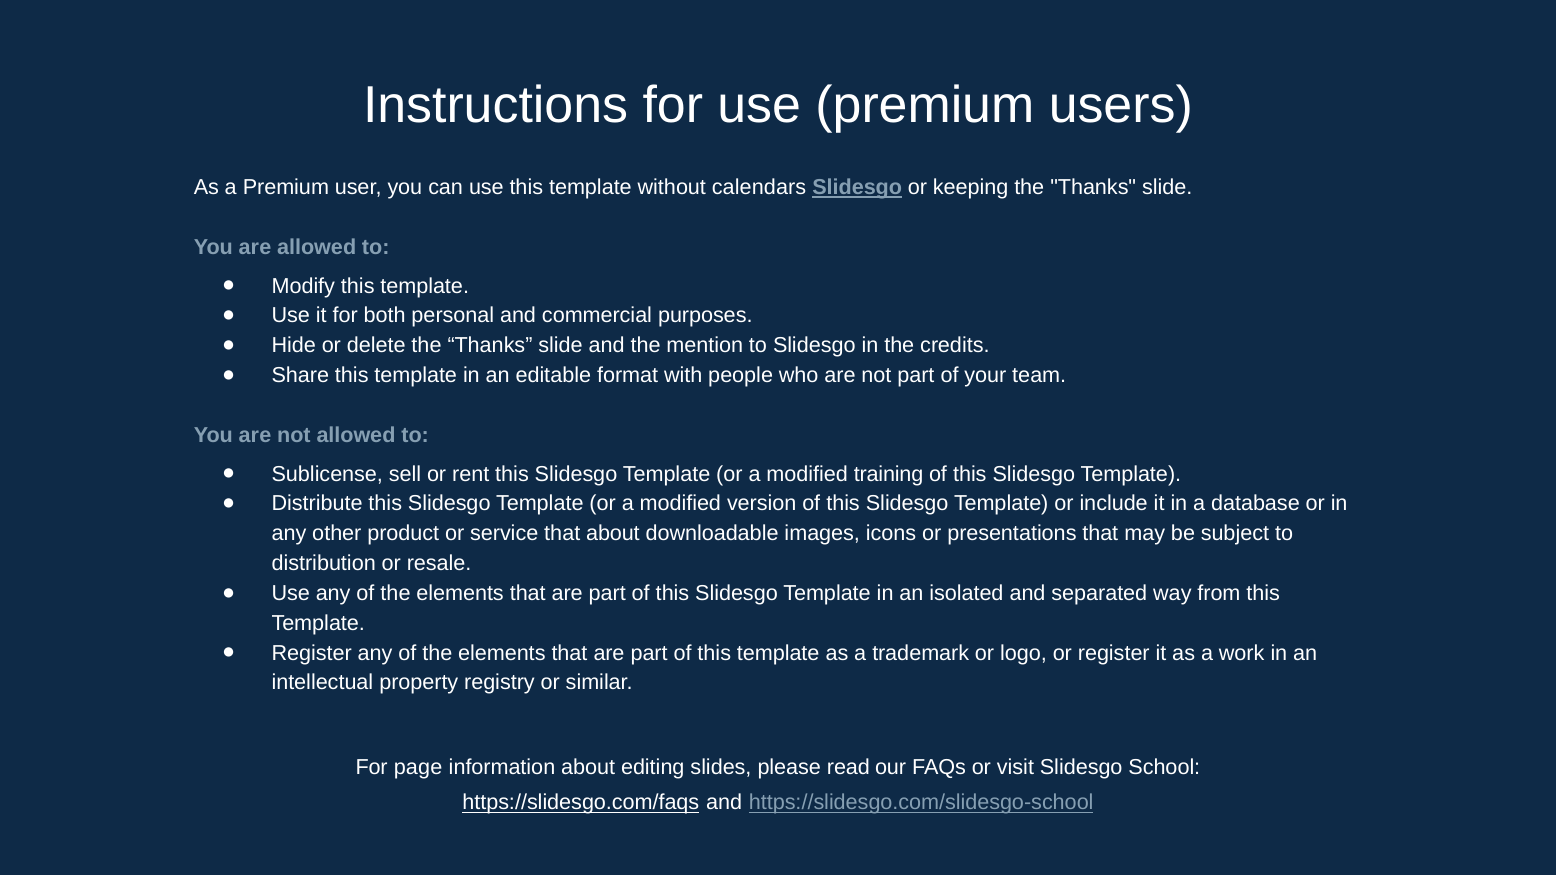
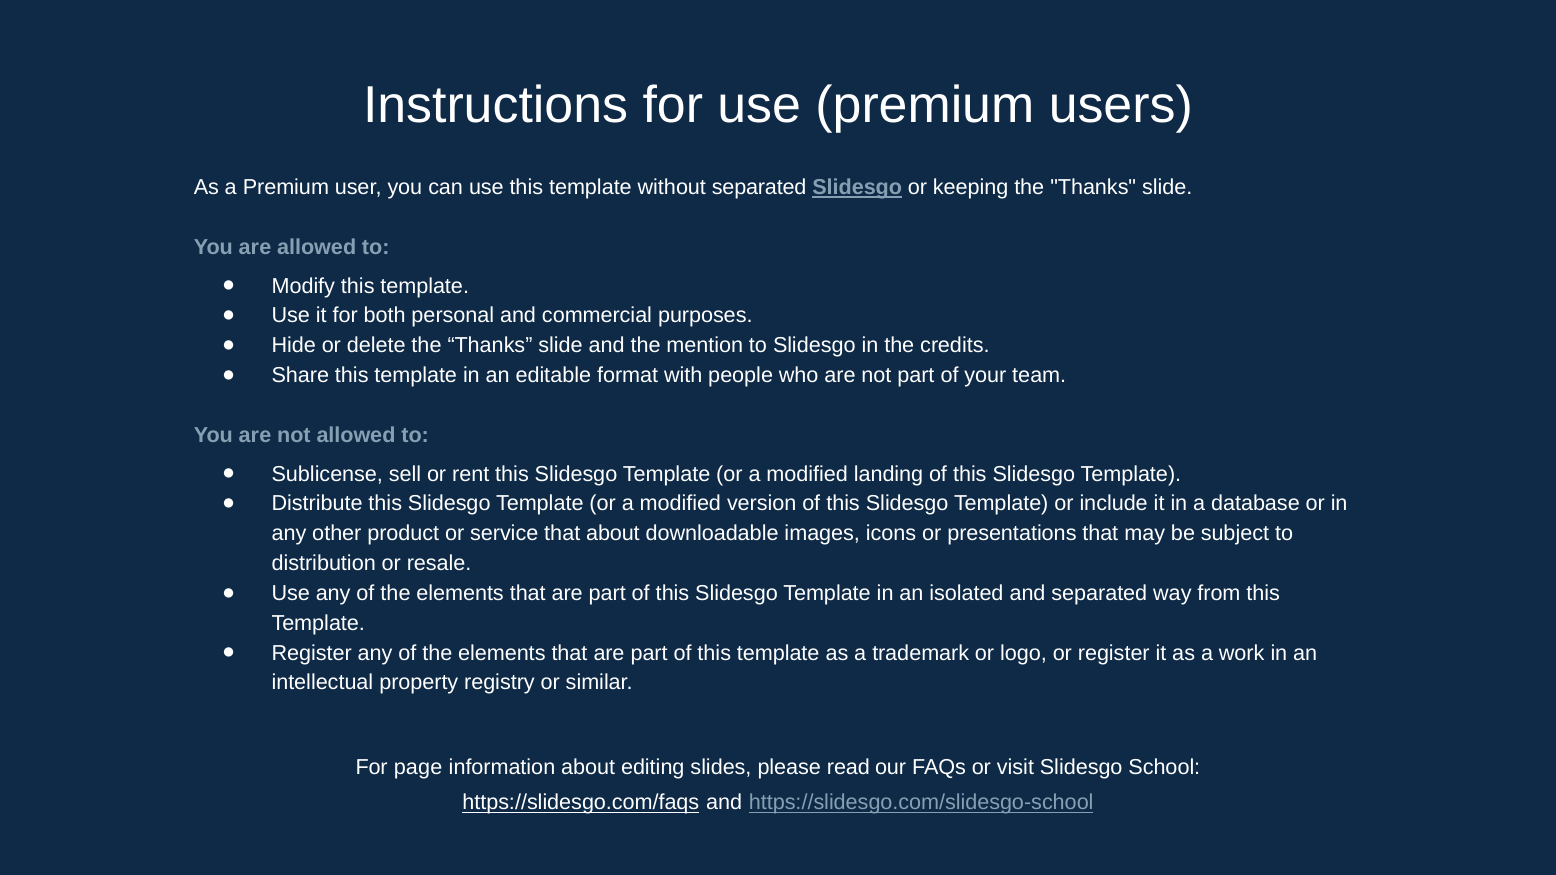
without calendars: calendars -> separated
training: training -> landing
